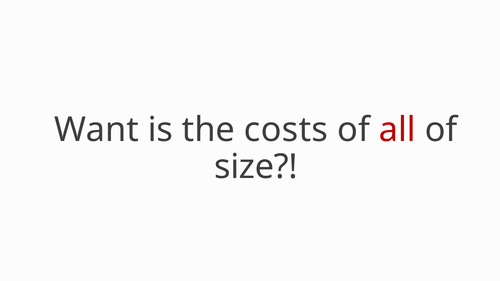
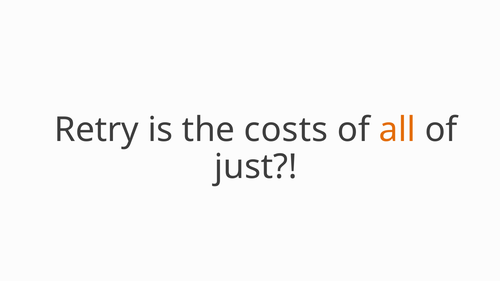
Want: Want -> Retry
all colour: red -> orange
size: size -> just
